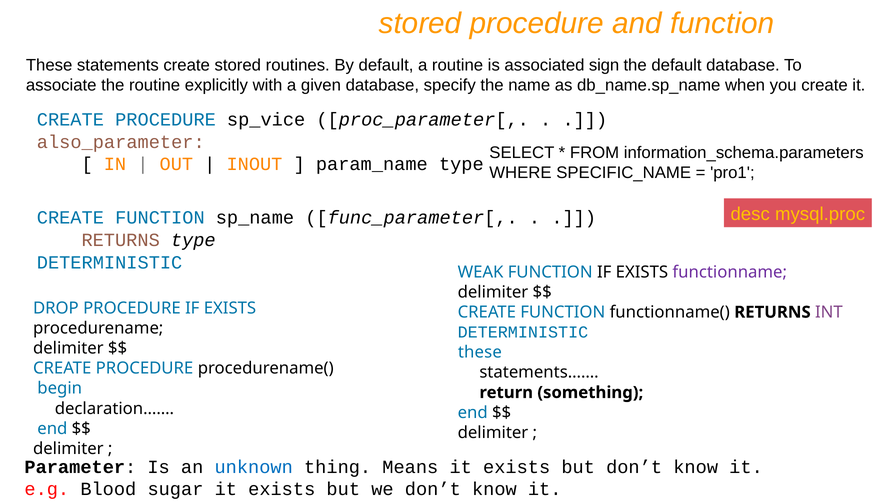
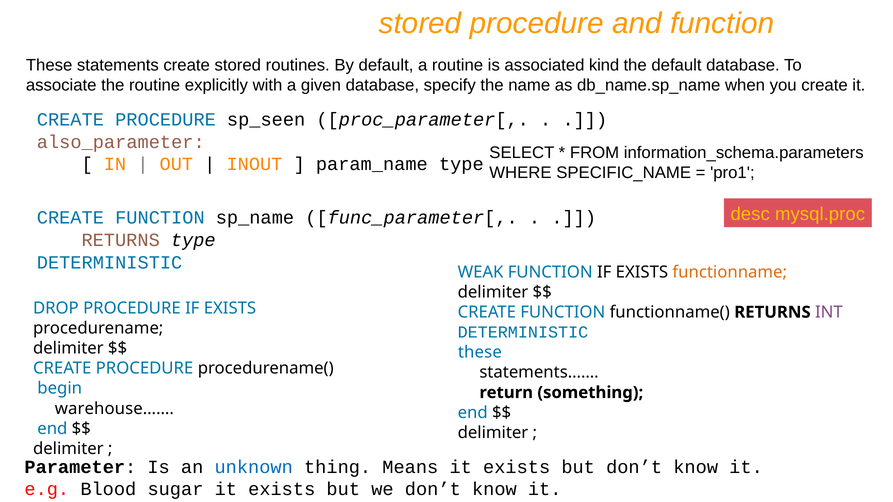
sign: sign -> kind
sp_vice: sp_vice -> sp_seen
functionname colour: purple -> orange
declaration……: declaration…… -> warehouse……
